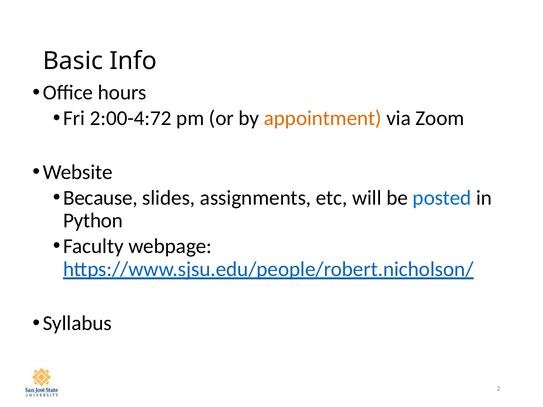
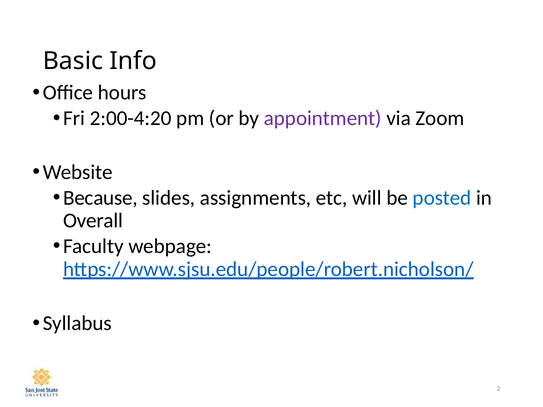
2:00-4:72: 2:00-4:72 -> 2:00-4:20
appointment colour: orange -> purple
Python: Python -> Overall
